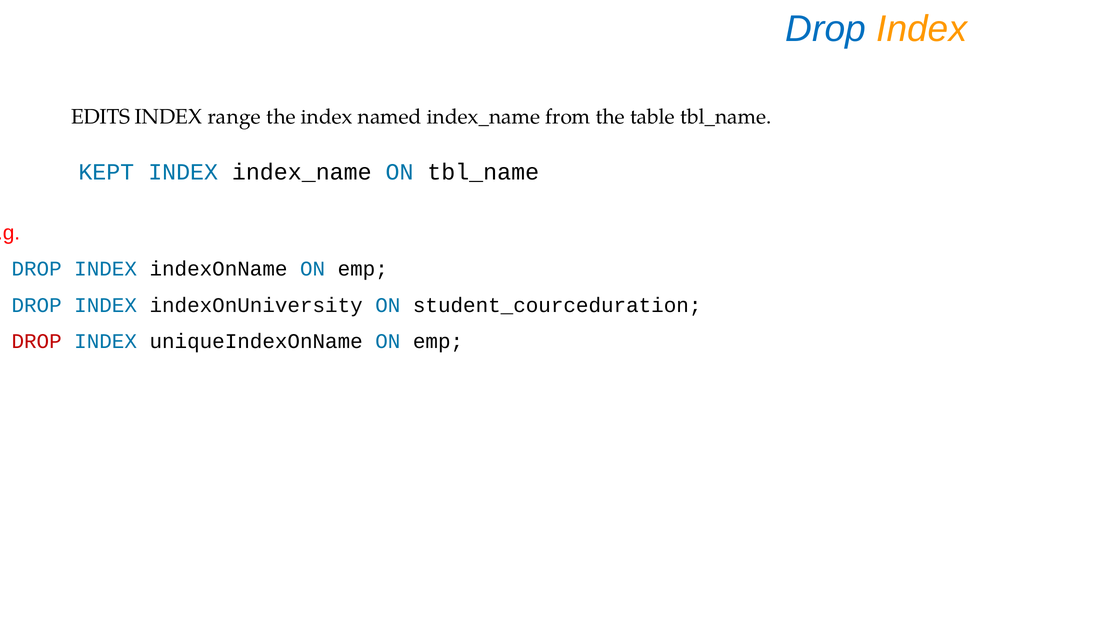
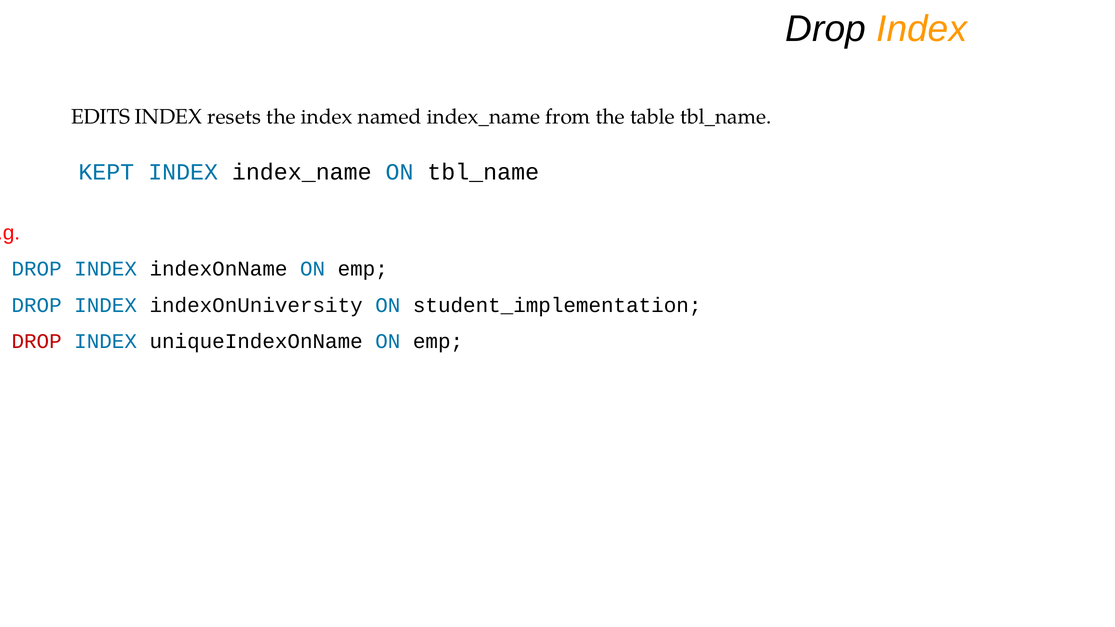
Drop at (826, 29) colour: blue -> black
range: range -> resets
student_courceduration: student_courceduration -> student_implementation
